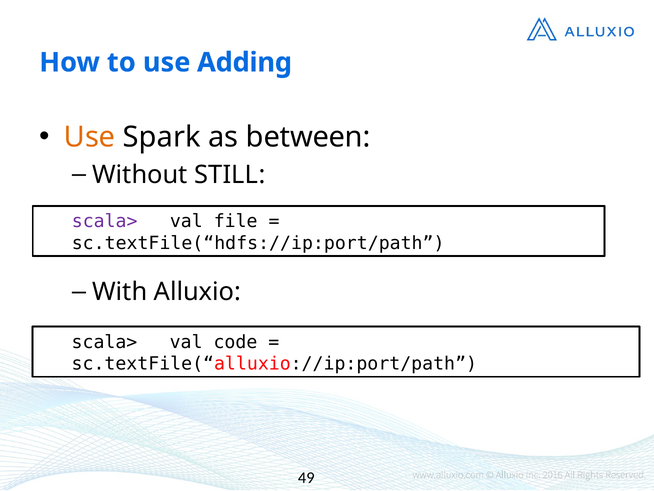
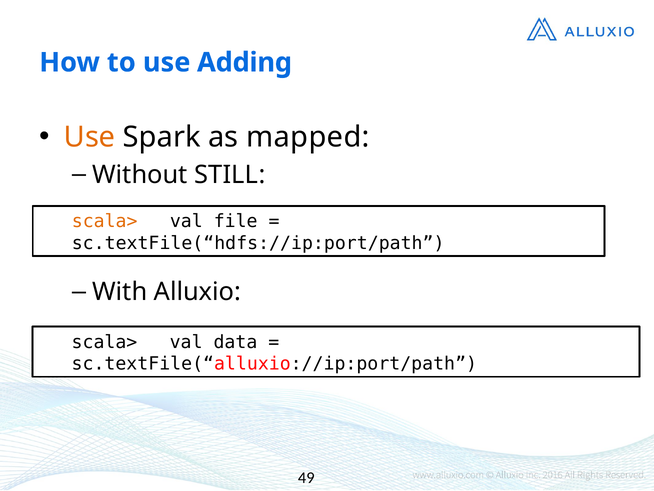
between: between -> mapped
scala> at (105, 221) colour: purple -> orange
code: code -> data
